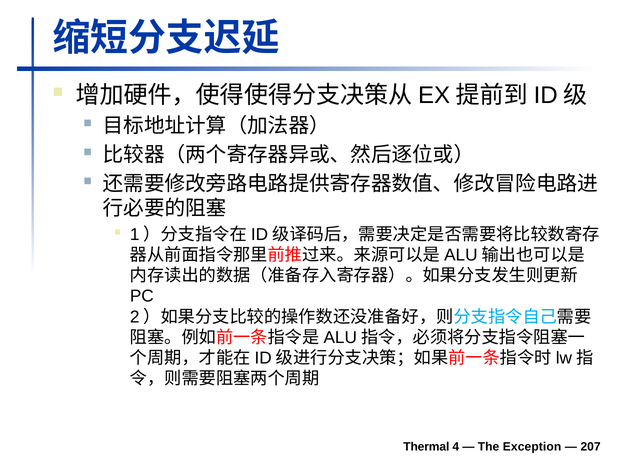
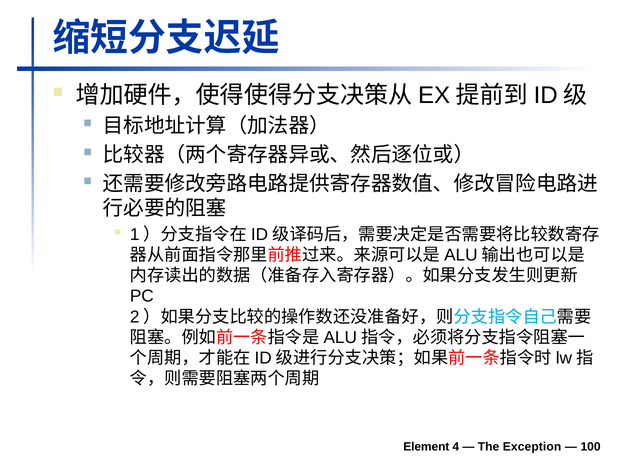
Thermal: Thermal -> Element
207: 207 -> 100
